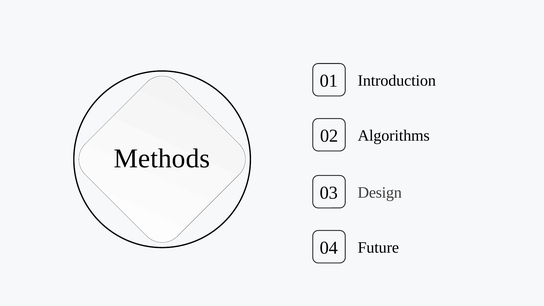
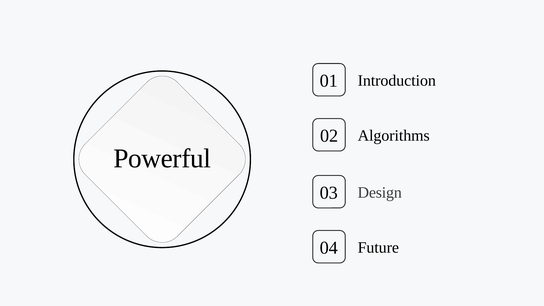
Methods: Methods -> Powerful
